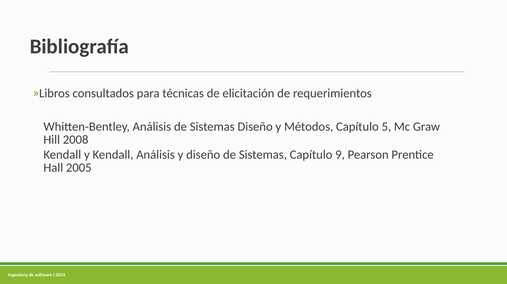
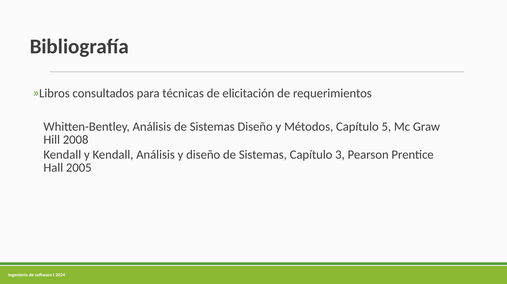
9: 9 -> 3
